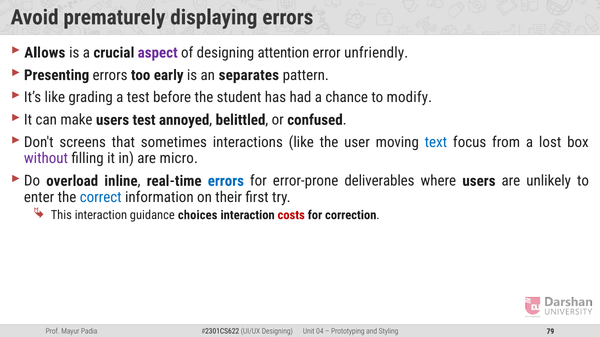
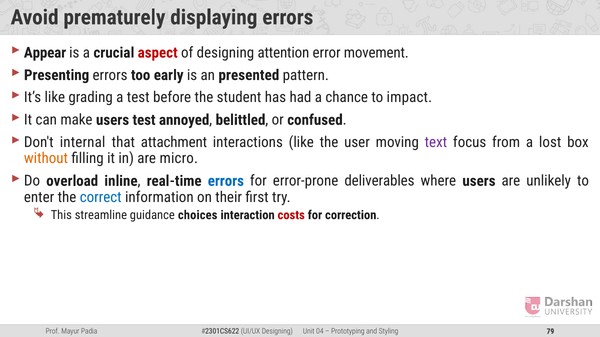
Allows: Allows -> Appear
aspect colour: purple -> red
unfriendly: unfriendly -> movement
separates: separates -> presented
modify: modify -> impact
screens: screens -> internal
sometimes: sometimes -> attachment
text colour: blue -> purple
without colour: purple -> orange
This interaction: interaction -> streamline
